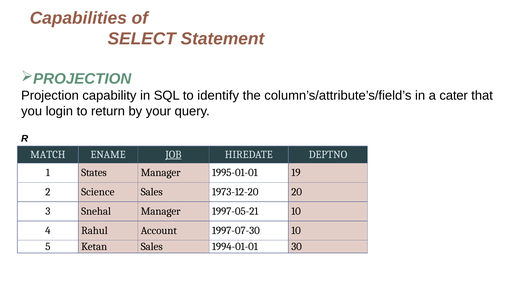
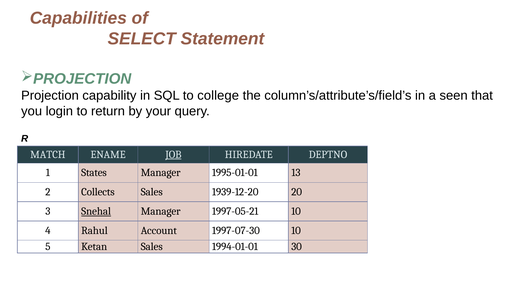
identify: identify -> college
cater: cater -> seen
19: 19 -> 13
Science: Science -> Collects
1973-12-20: 1973-12-20 -> 1939-12-20
Snehal underline: none -> present
